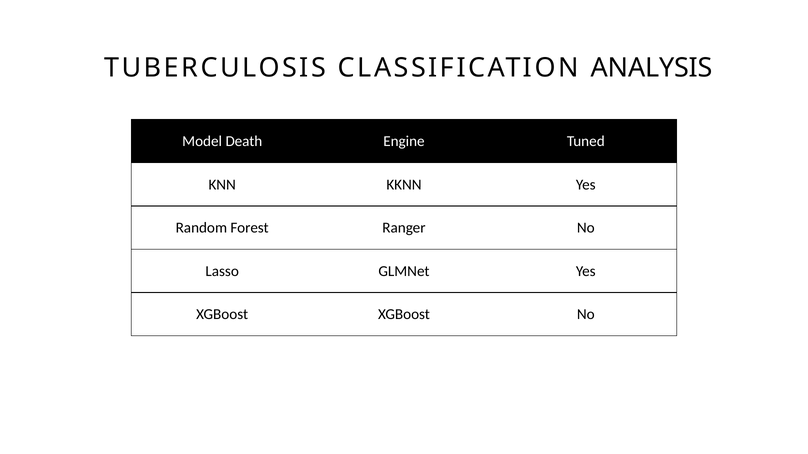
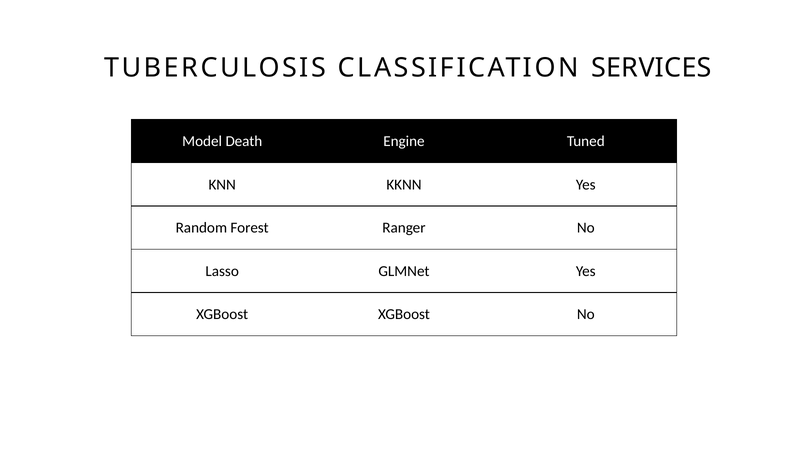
ANALYSIS: ANALYSIS -> SERVICES
